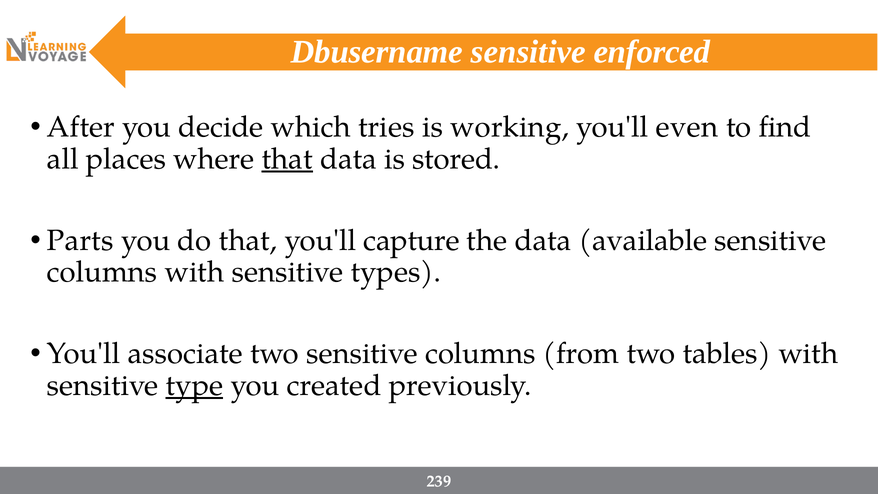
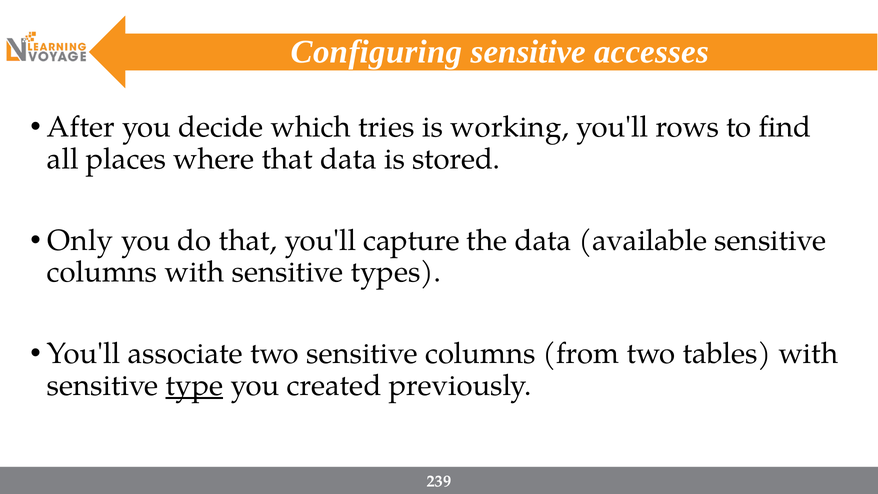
Dbusername: Dbusername -> Configuring
enforced: enforced -> accesses
even: even -> rows
that at (287, 159) underline: present -> none
Parts: Parts -> Only
